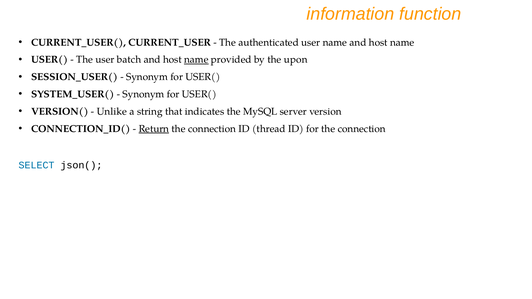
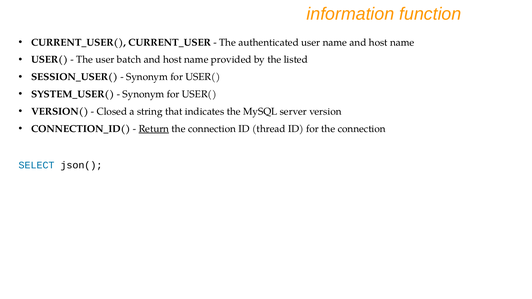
name at (196, 60) underline: present -> none
upon: upon -> listed
Unlike: Unlike -> Closed
